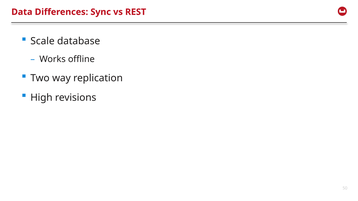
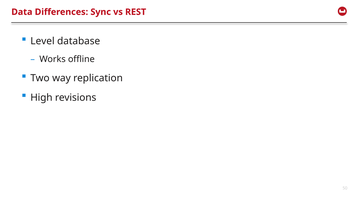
Scale: Scale -> Level
